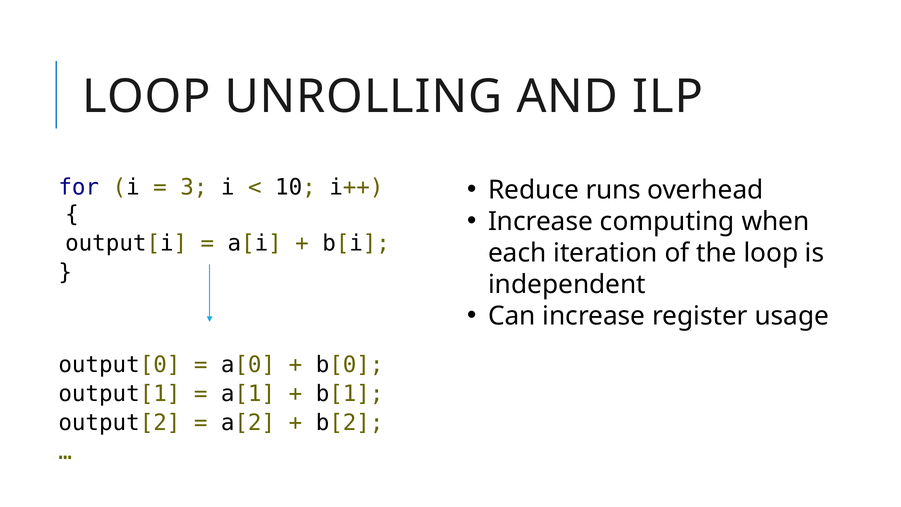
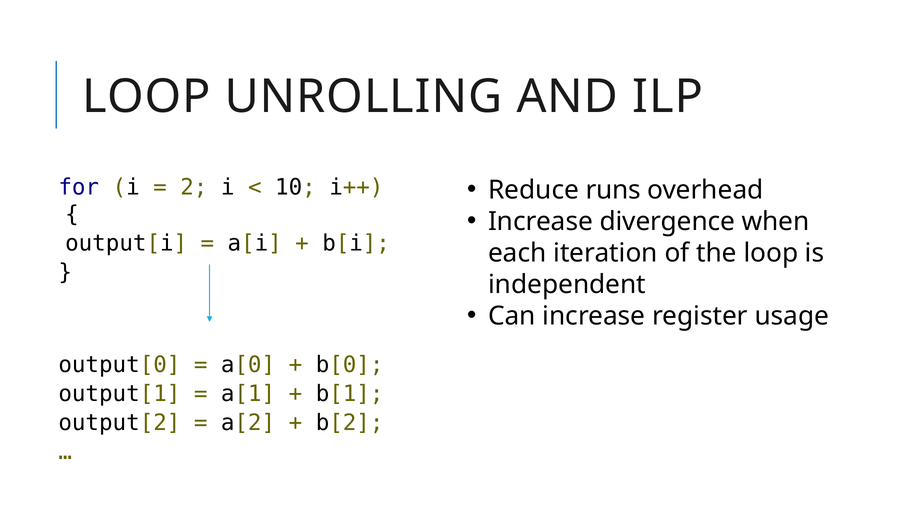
3: 3 -> 2
computing: computing -> divergence
